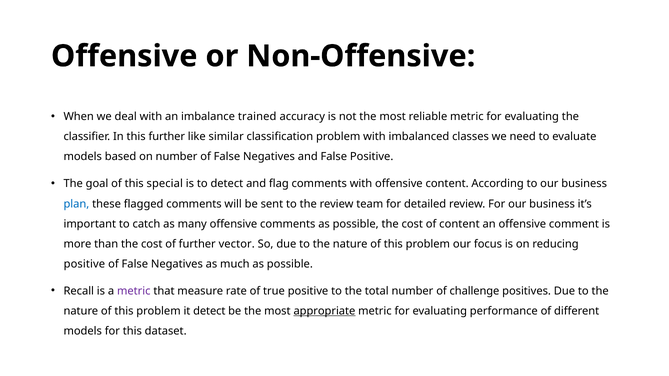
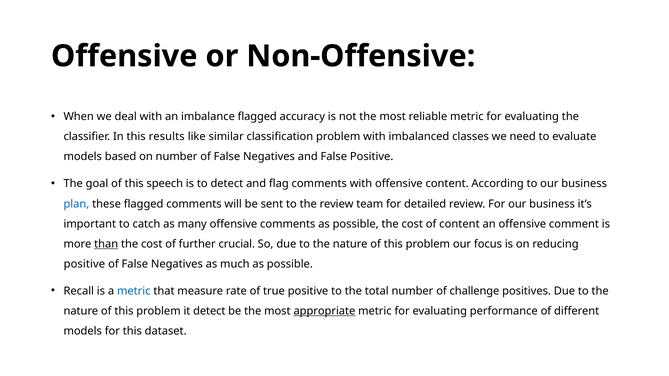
imbalance trained: trained -> flagged
this further: further -> results
special: special -> speech
than underline: none -> present
vector: vector -> crucial
metric at (134, 291) colour: purple -> blue
